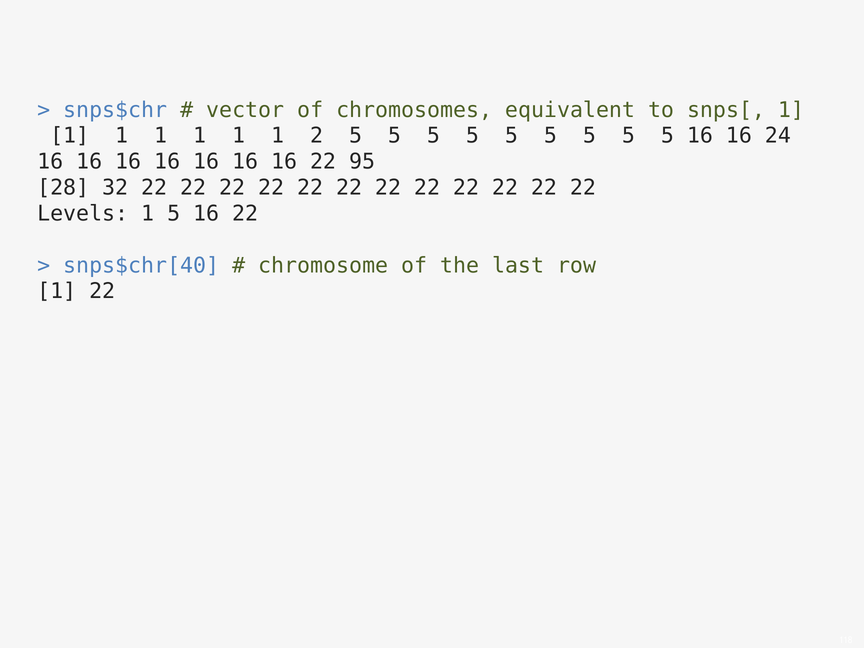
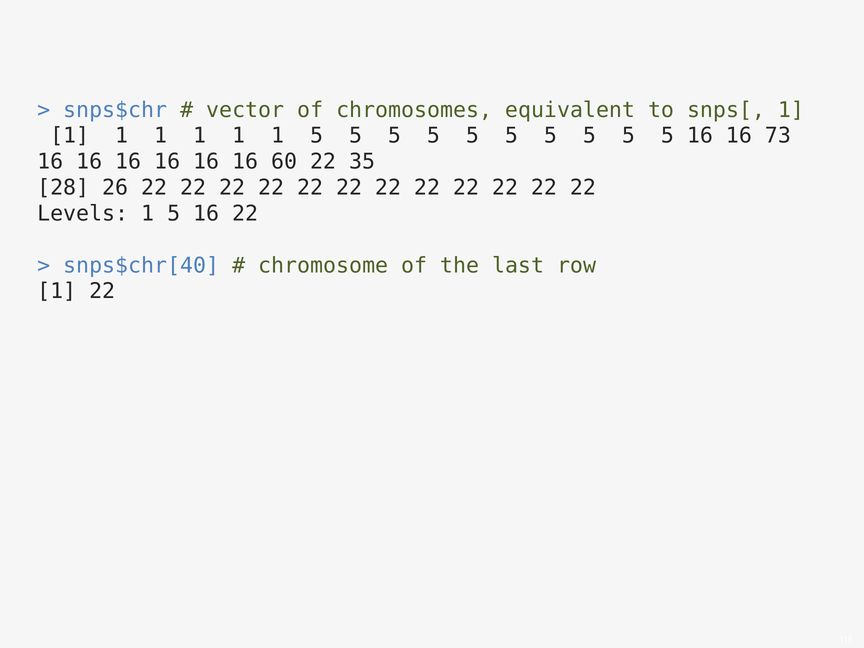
1 1 2: 2 -> 5
24: 24 -> 73
16 at (284, 162): 16 -> 60
95: 95 -> 35
32: 32 -> 26
